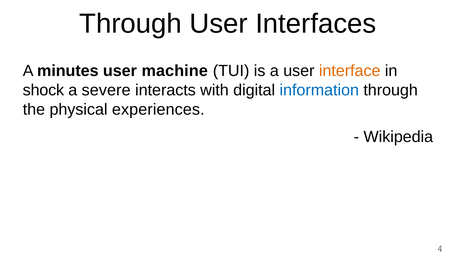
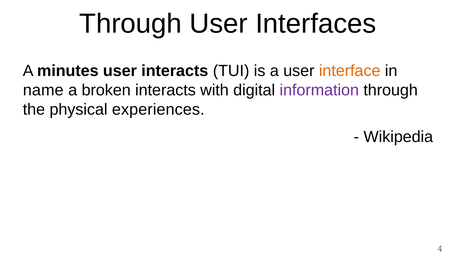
user machine: machine -> interacts
shock: shock -> name
severe: severe -> broken
information colour: blue -> purple
